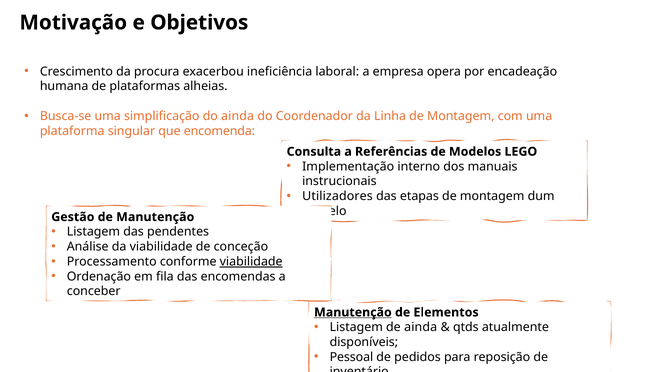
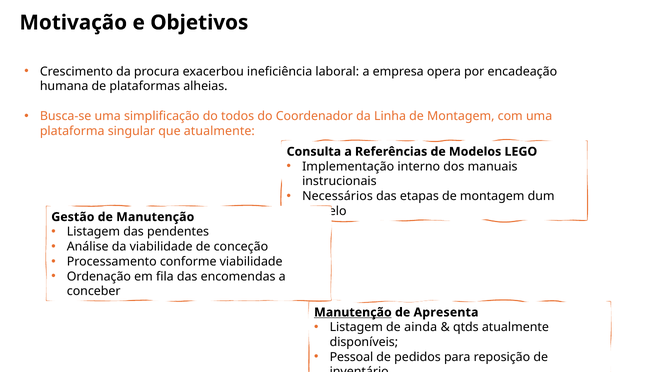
do ainda: ainda -> todos
que encomenda: encomenda -> atualmente
Utilizadores: Utilizadores -> Necessários
viabilidade at (251, 262) underline: present -> none
Elementos: Elementos -> Apresenta
